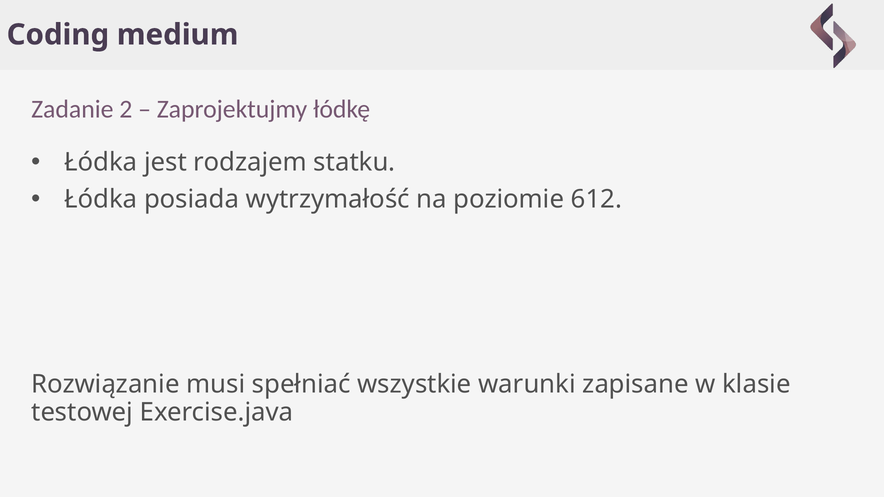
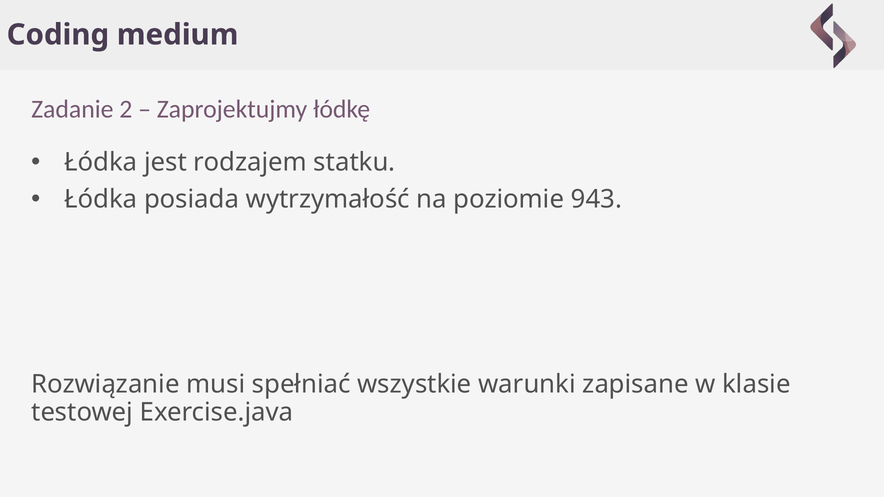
612: 612 -> 943
